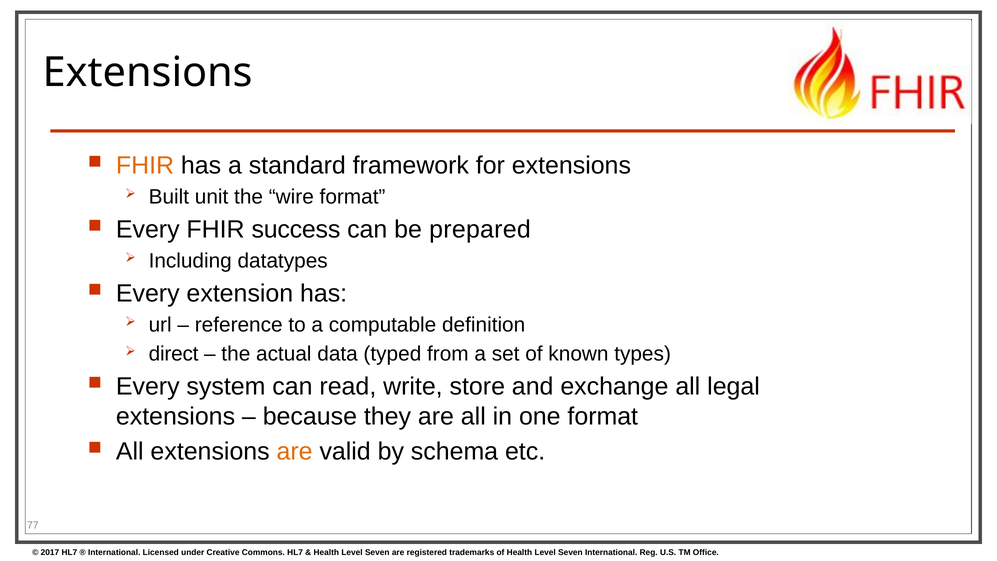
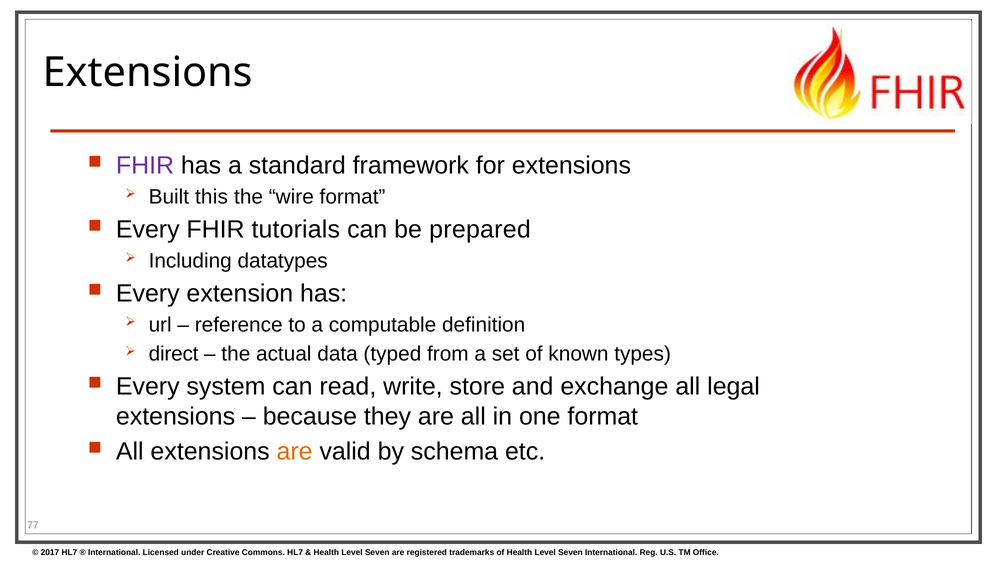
FHIR at (145, 165) colour: orange -> purple
unit: unit -> this
success: success -> tutorials
